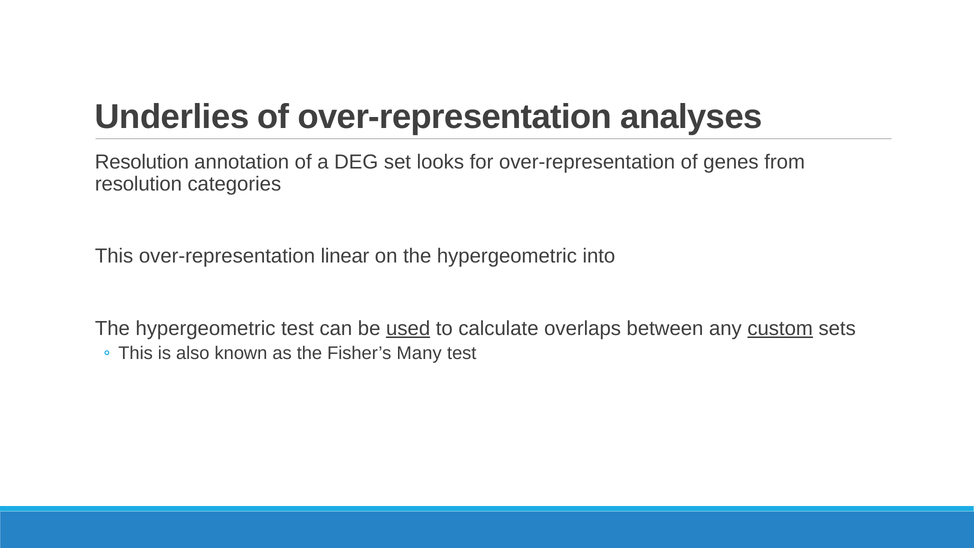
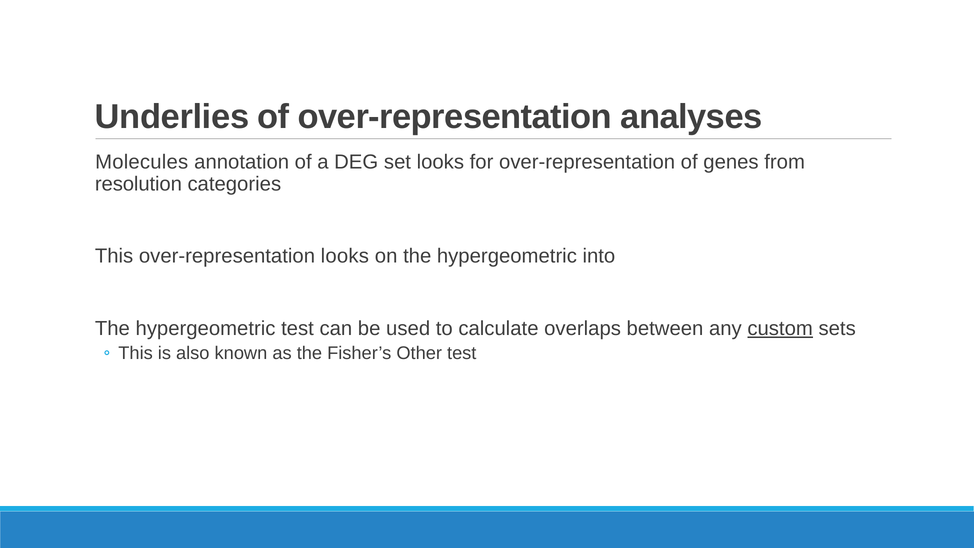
Resolution at (142, 162): Resolution -> Molecules
over-representation linear: linear -> looks
used underline: present -> none
Many: Many -> Other
